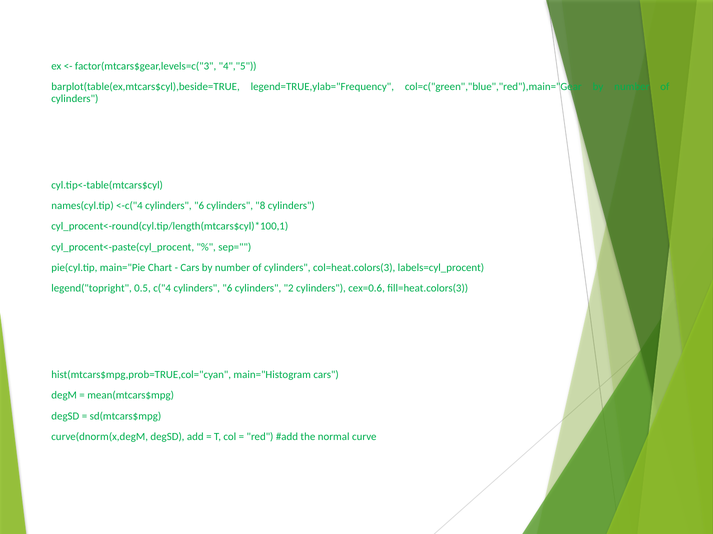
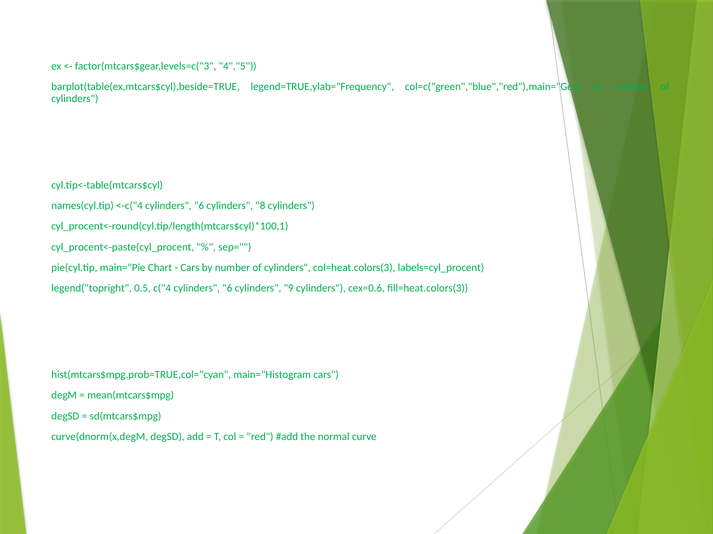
2: 2 -> 9
